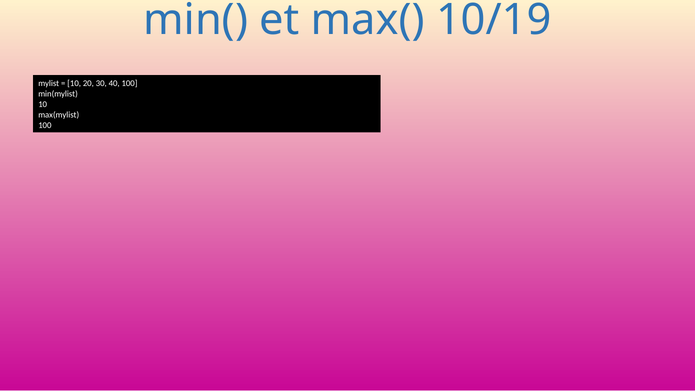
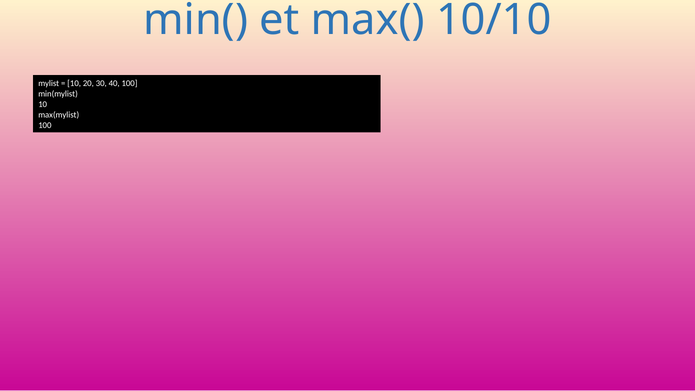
10/19: 10/19 -> 10/10
